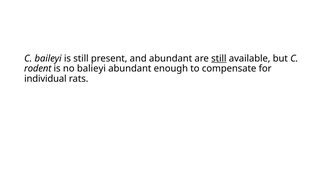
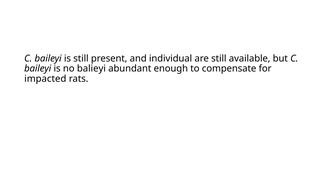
and abundant: abundant -> individual
still at (219, 58) underline: present -> none
rodent at (38, 68): rodent -> baileyi
individual: individual -> impacted
